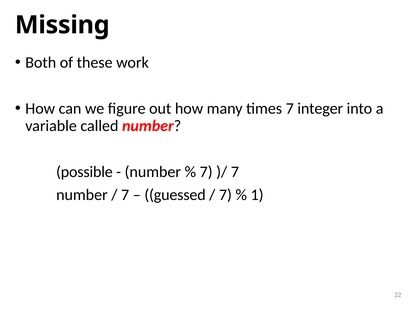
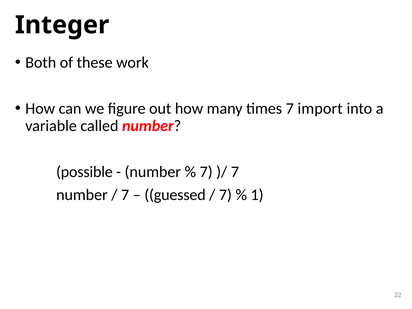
Missing: Missing -> Integer
integer: integer -> import
